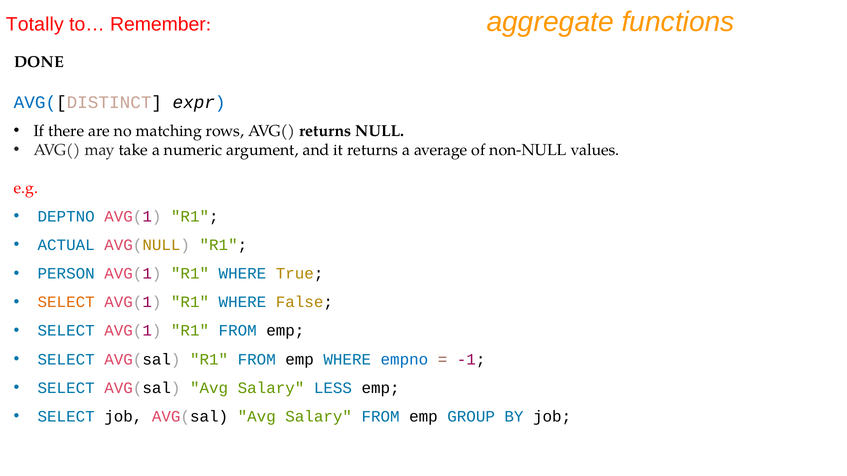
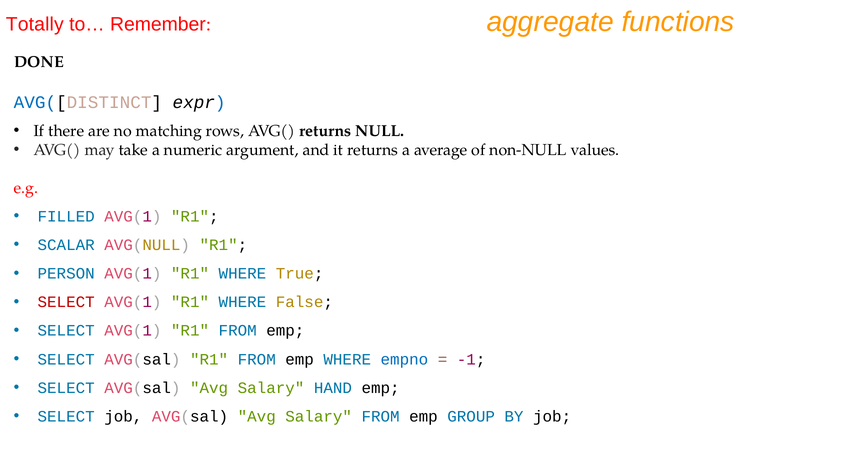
DEPTNO: DEPTNO -> FILLED
ACTUAL: ACTUAL -> SCALAR
SELECT at (66, 302) colour: orange -> red
LESS: LESS -> HAND
